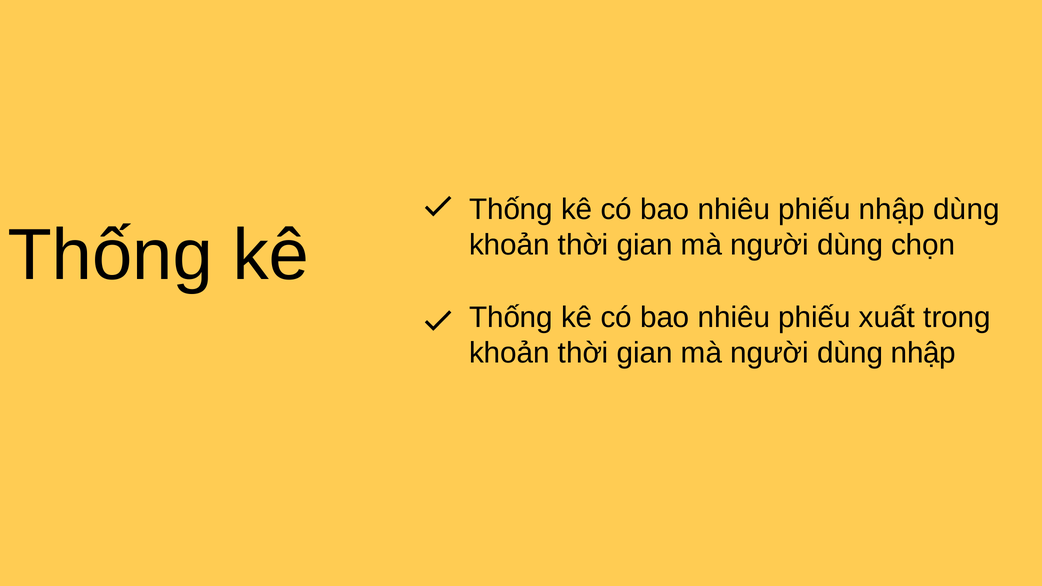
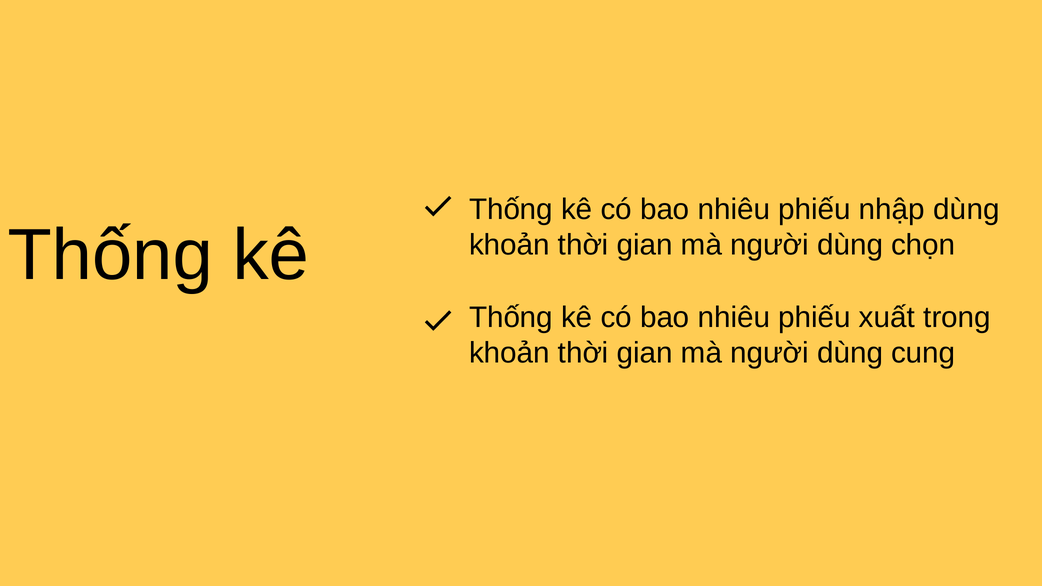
dùng nhập: nhập -> cung
